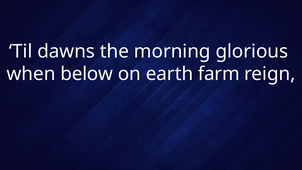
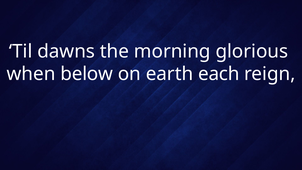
farm: farm -> each
